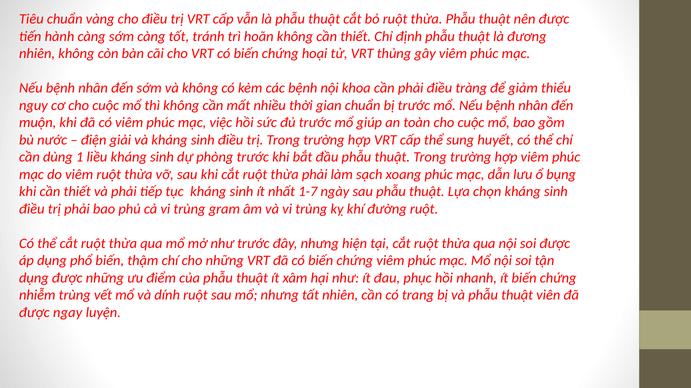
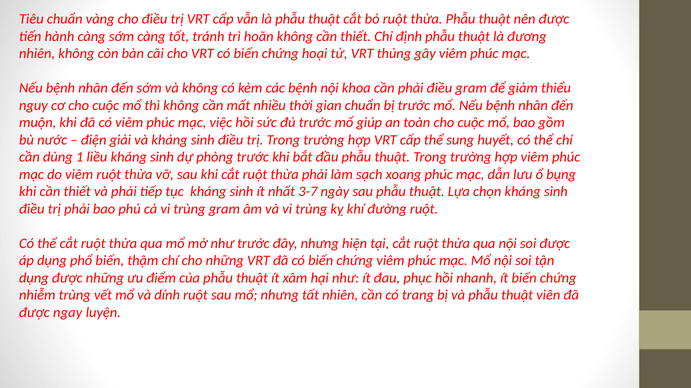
điều tràng: tràng -> gram
1-7: 1-7 -> 3-7
